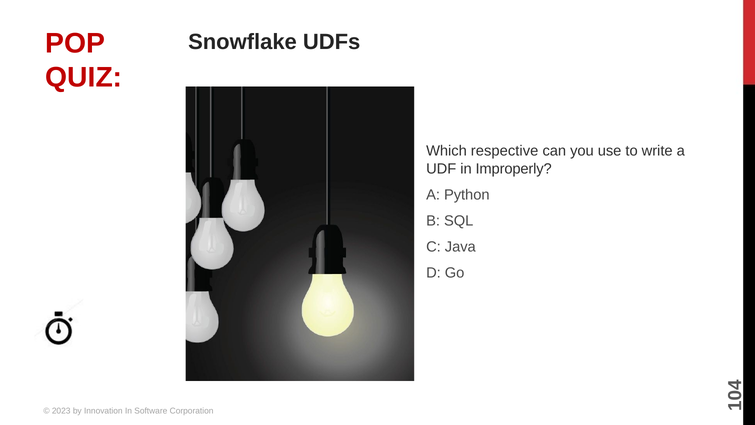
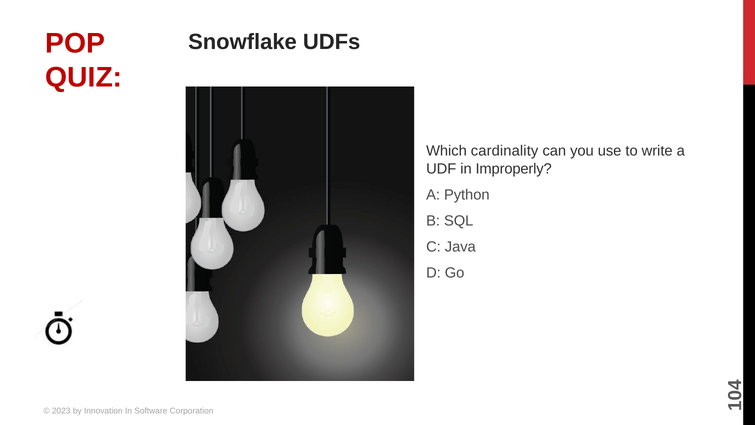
respective: respective -> cardinality
